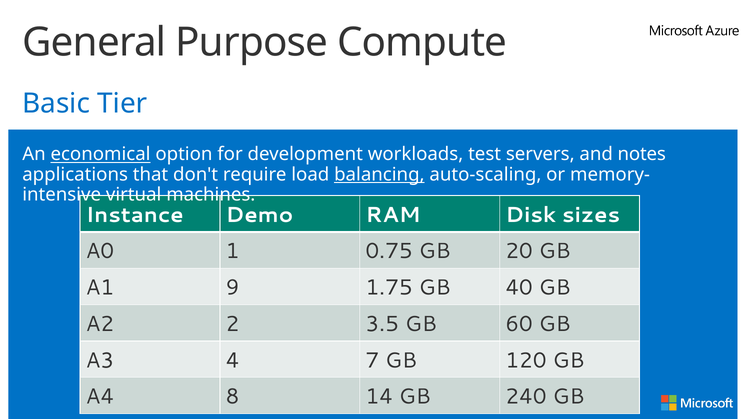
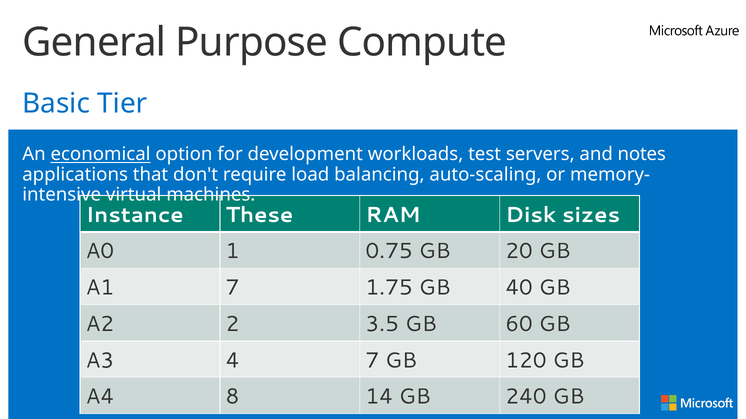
balancing underline: present -> none
Demo: Demo -> These
A1 9: 9 -> 7
